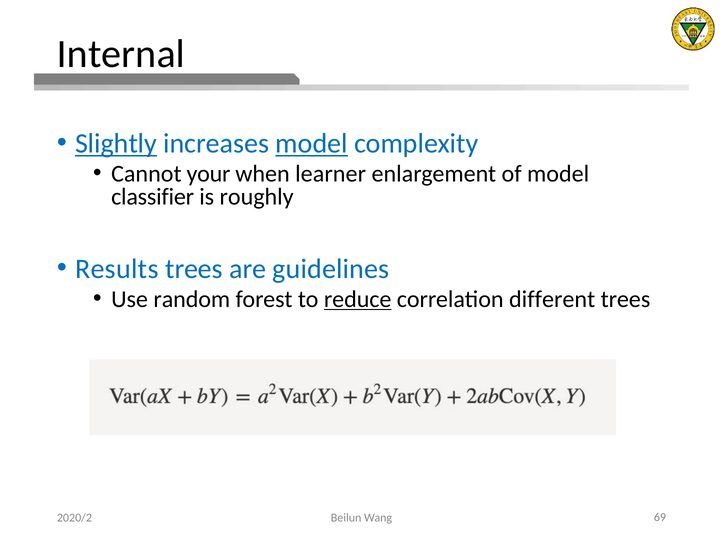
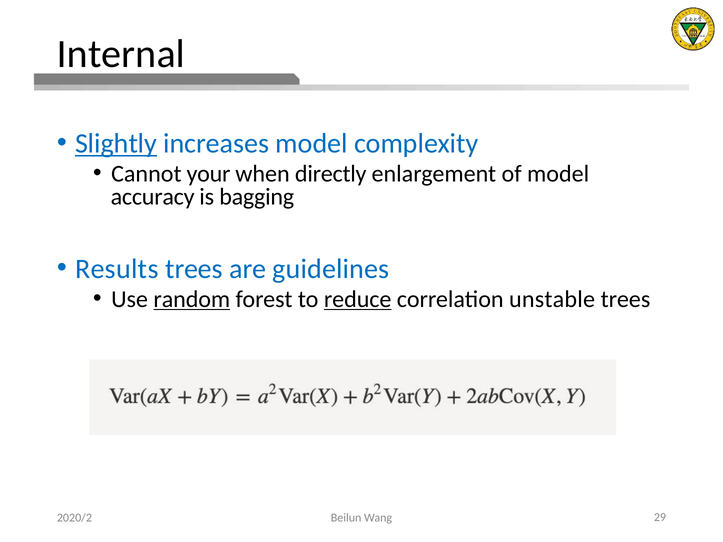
model at (312, 144) underline: present -> none
learner: learner -> directly
classifier: classifier -> accuracy
roughly: roughly -> bagging
random underline: none -> present
different: different -> unstable
69: 69 -> 29
